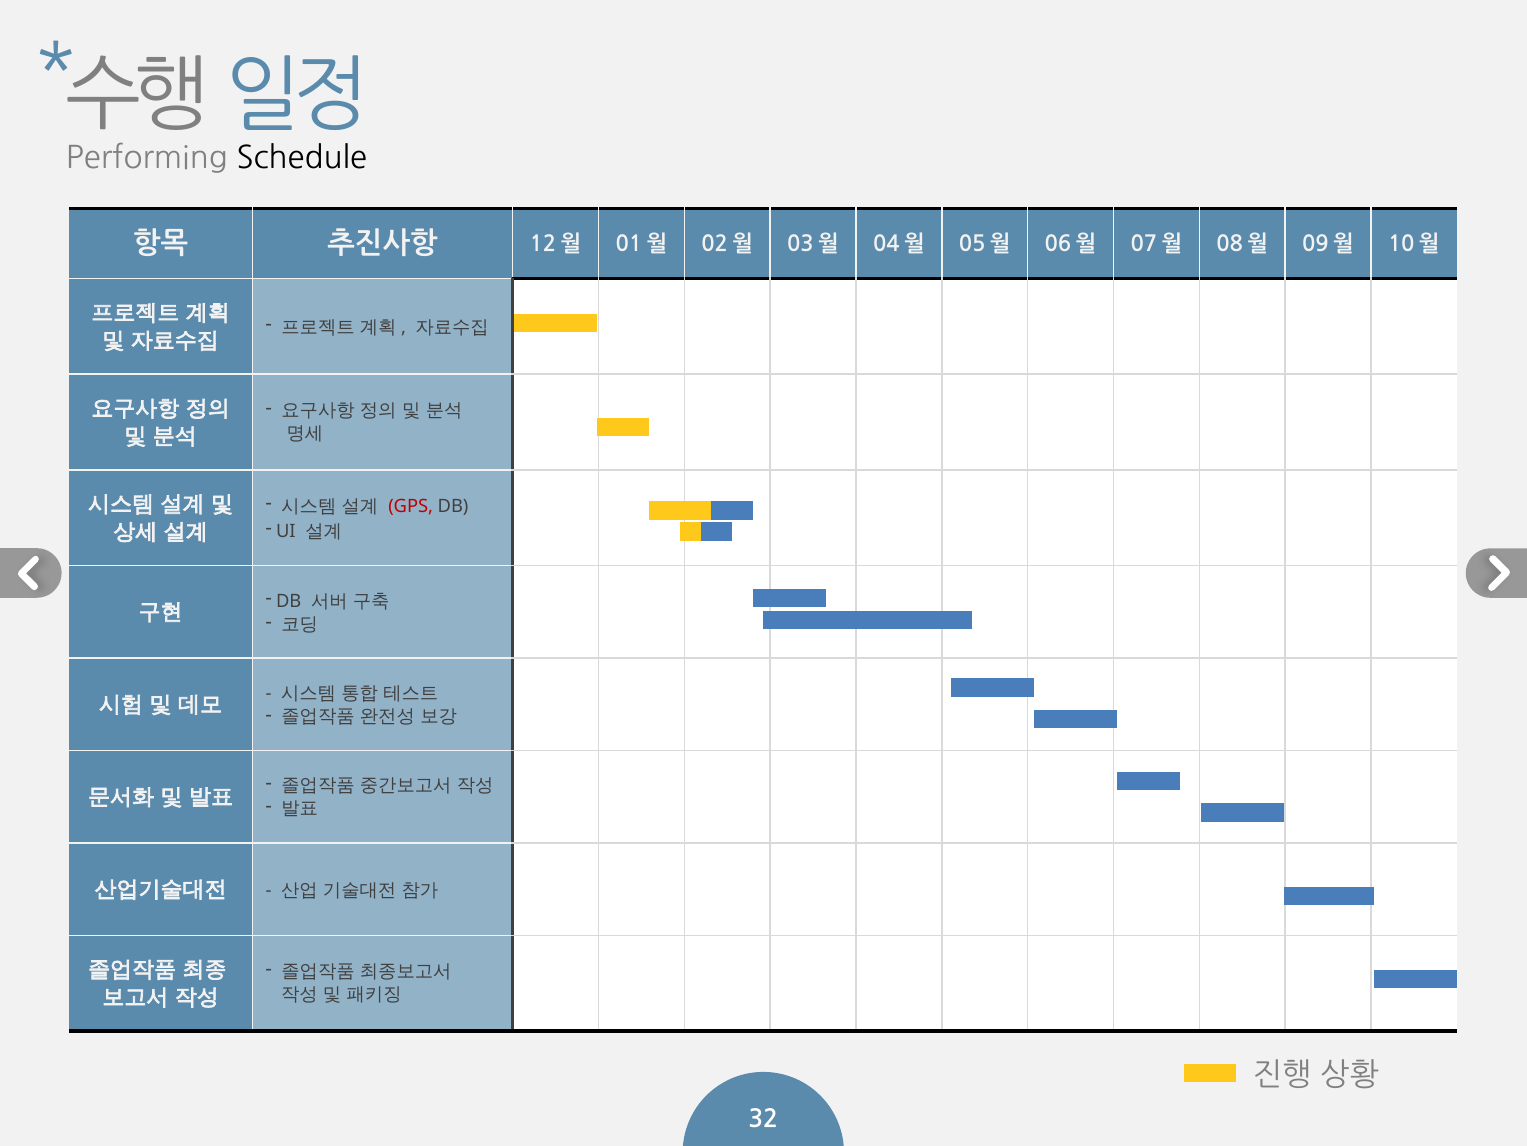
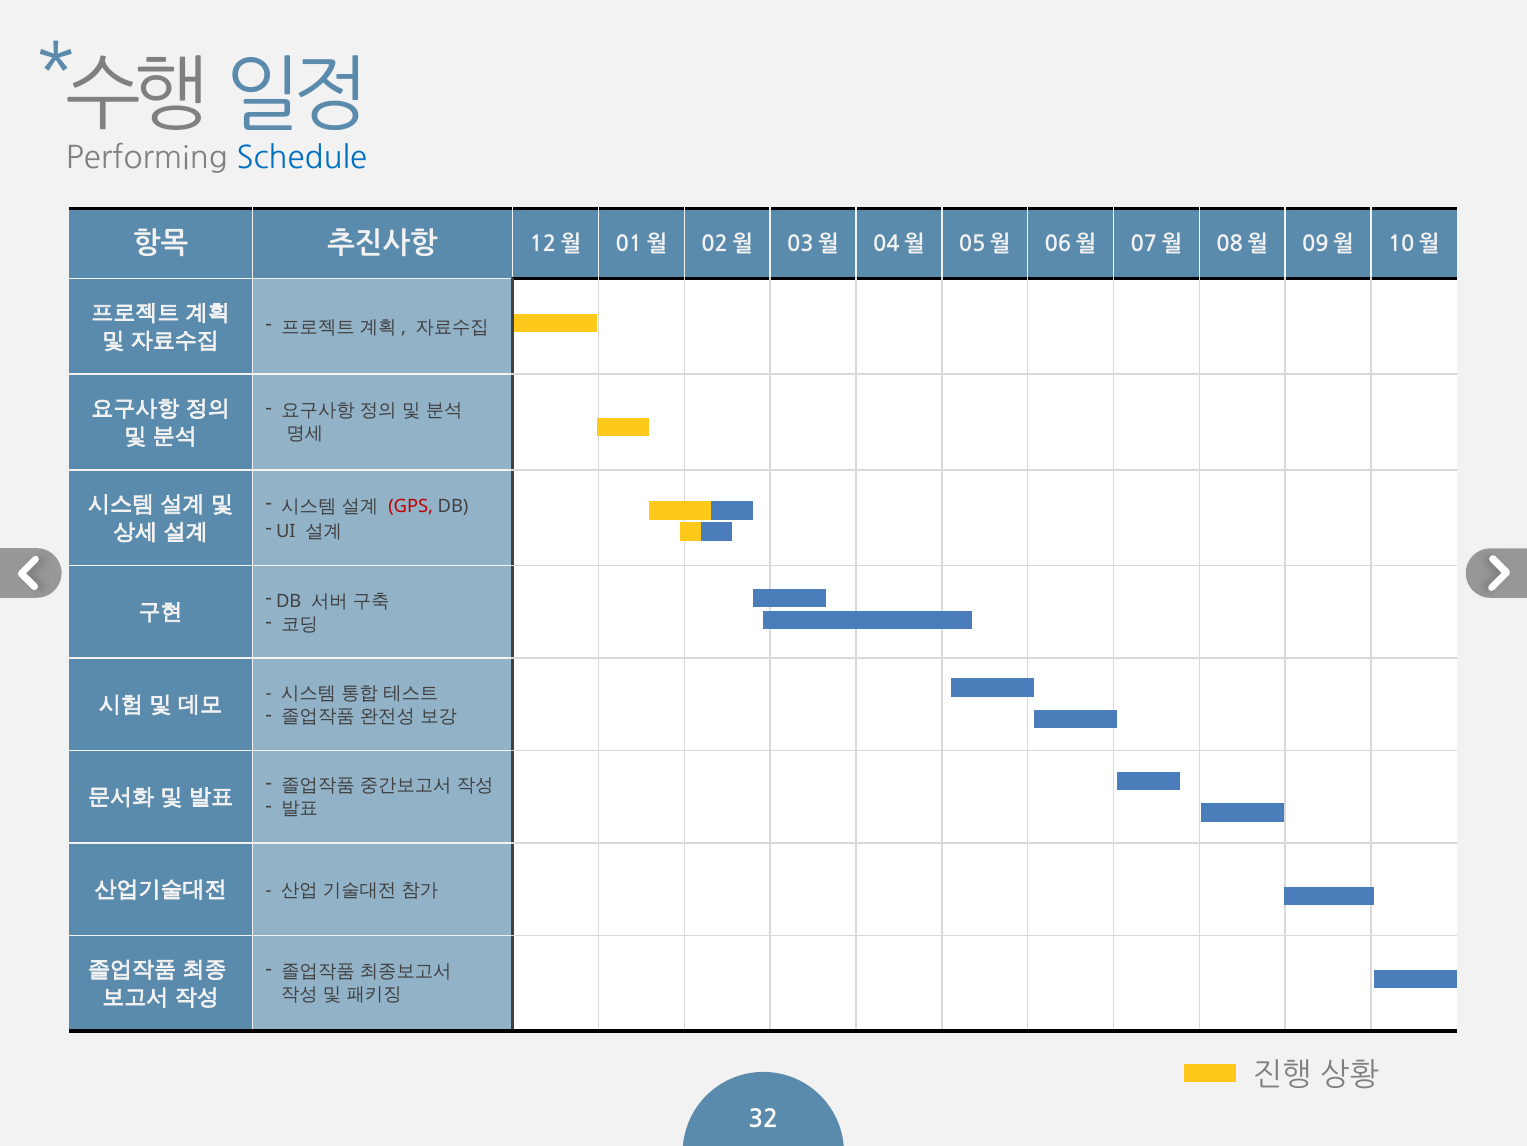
Schedule colour: black -> blue
